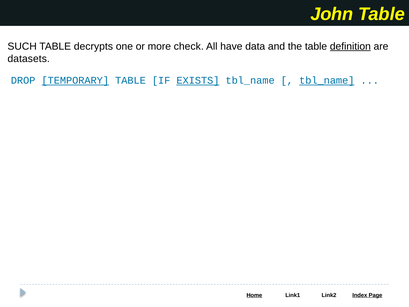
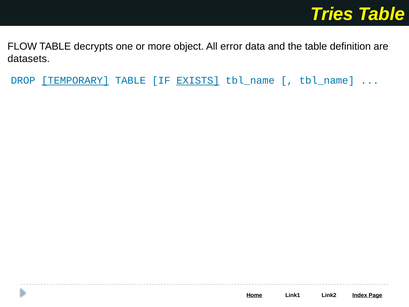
John: John -> Tries
SUCH: SUCH -> FLOW
check: check -> object
have: have -> error
definition underline: present -> none
tbl_name at (327, 80) underline: present -> none
